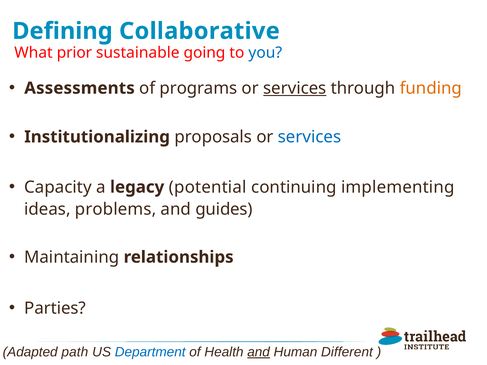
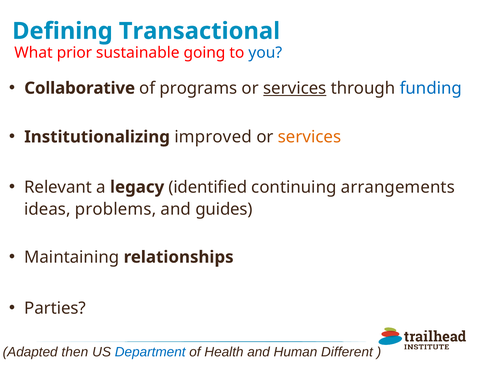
Collaborative: Collaborative -> Transactional
Assessments: Assessments -> Collaborative
funding colour: orange -> blue
proposals: proposals -> improved
services at (309, 137) colour: blue -> orange
Capacity: Capacity -> Relevant
potential: potential -> identified
implementing: implementing -> arrangements
path: path -> then
and at (259, 352) underline: present -> none
